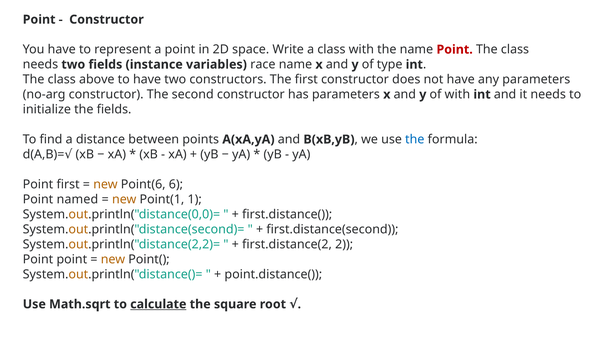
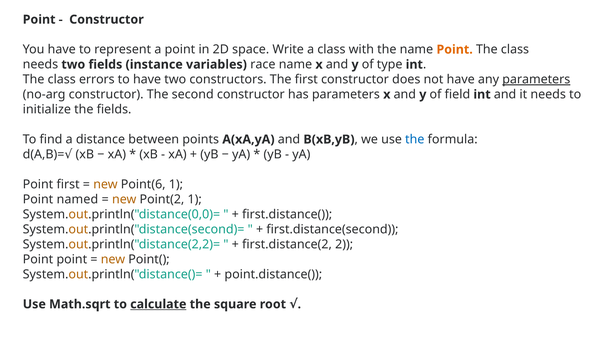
Point at (455, 49) colour: red -> orange
above: above -> errors
parameters at (536, 79) underline: none -> present
of with: with -> field
Point(6 6: 6 -> 1
Point(1: Point(1 -> Point(2
